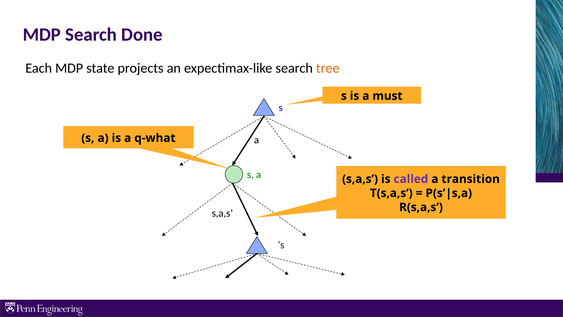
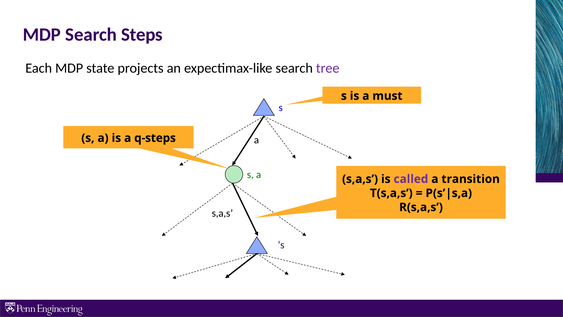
Done: Done -> Steps
tree colour: orange -> purple
q-what: q-what -> q-steps
